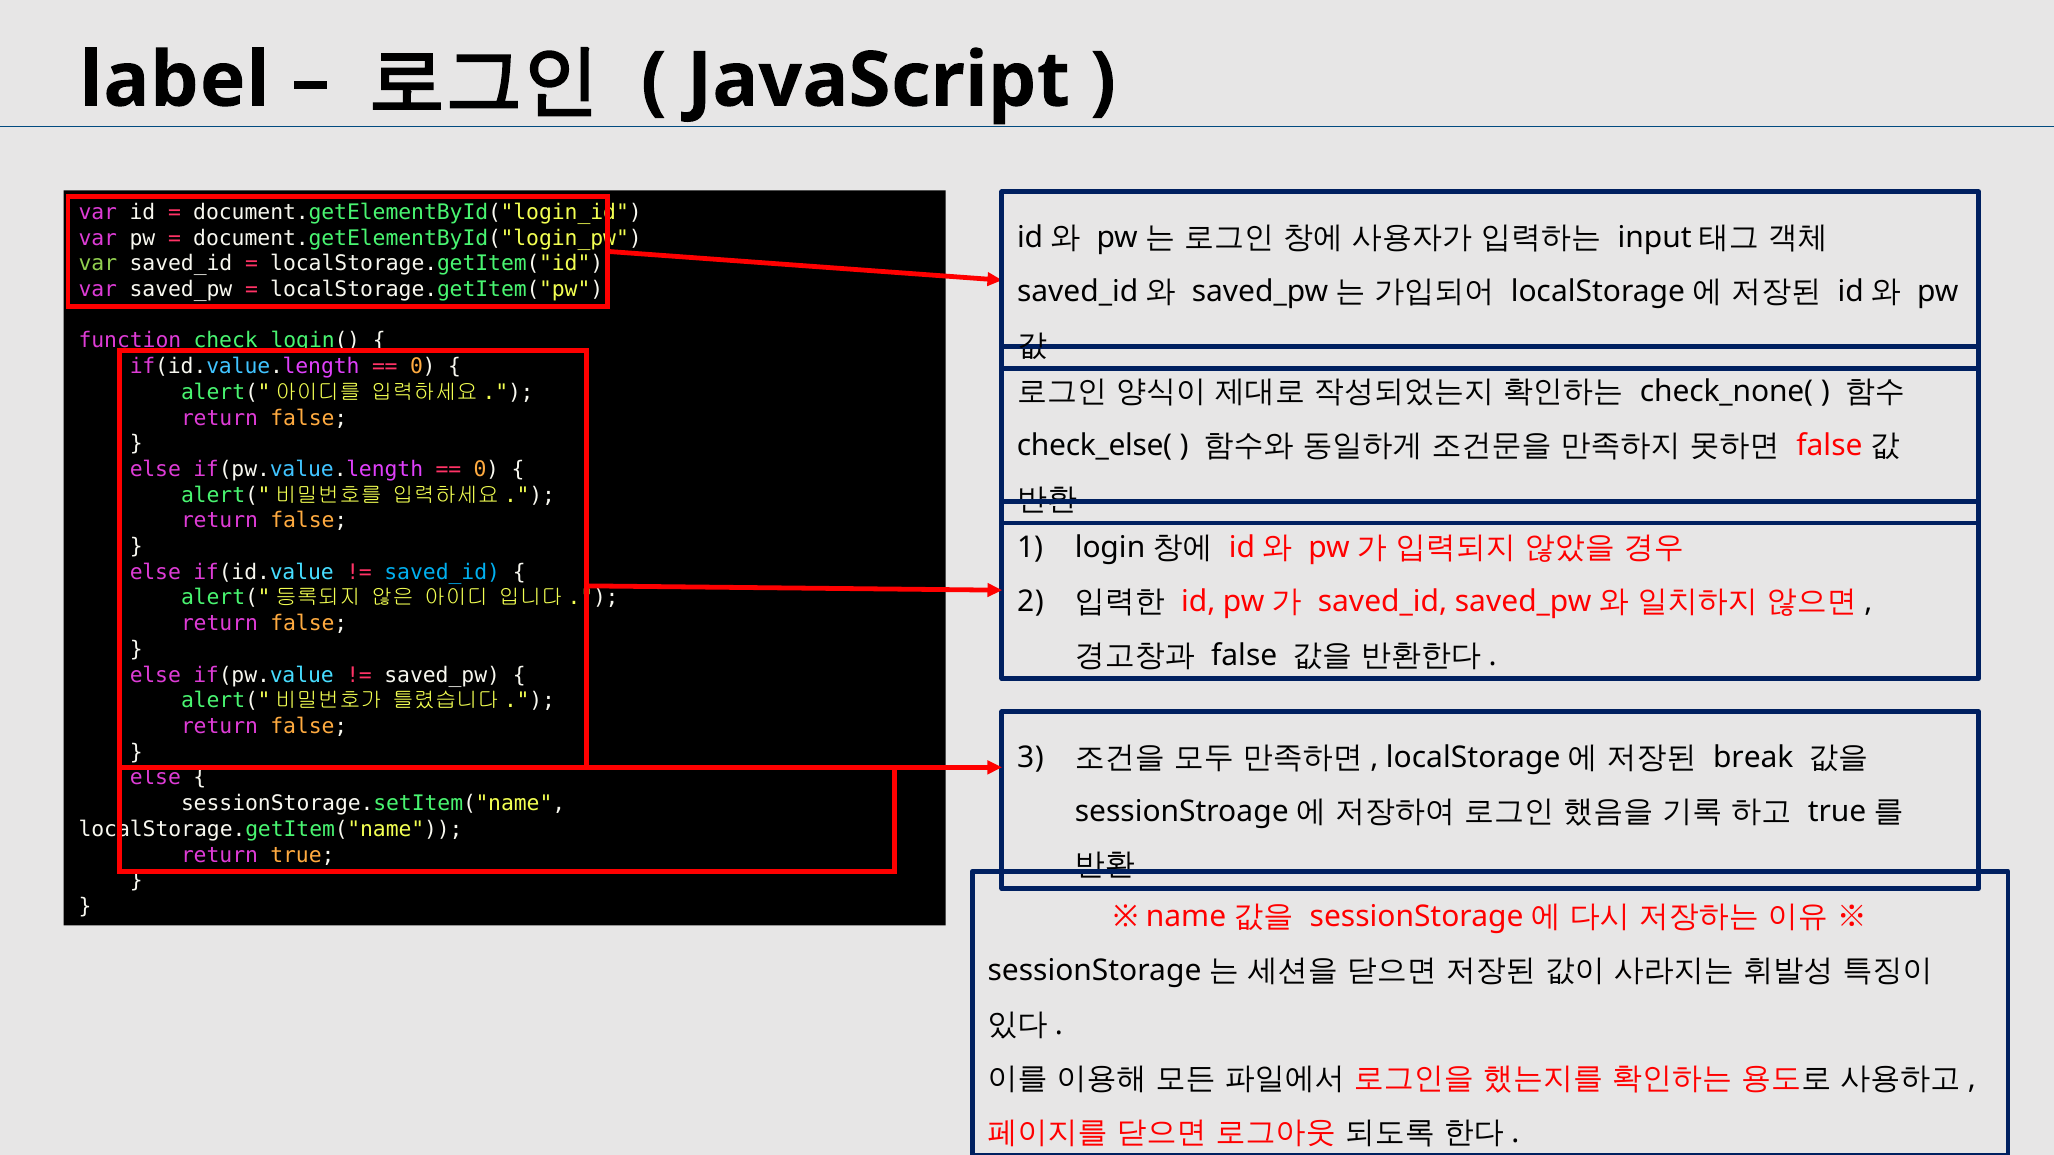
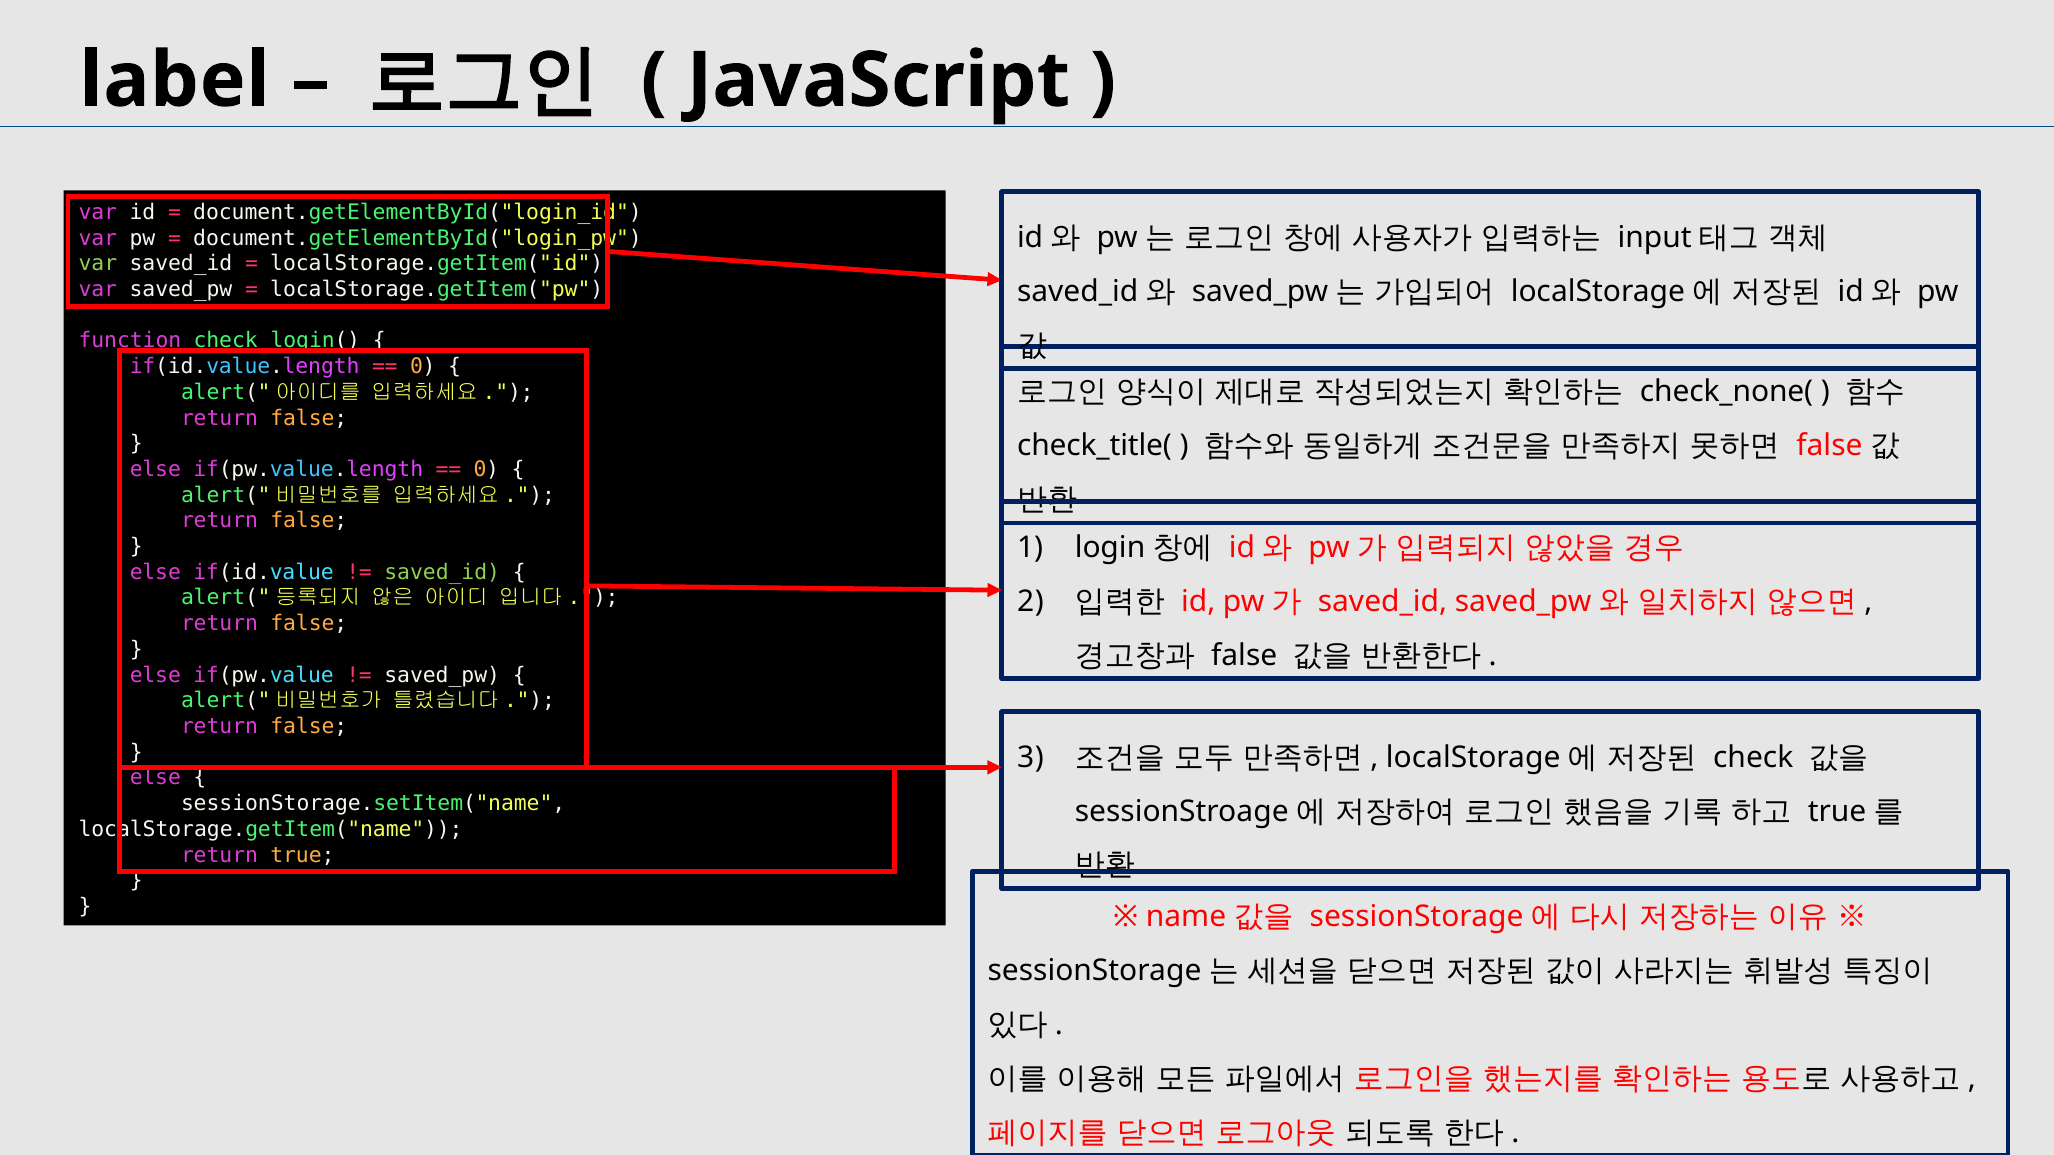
check_else(: check_else( -> check_title(
saved_id at (442, 572) colour: light blue -> light green
break: break -> check
